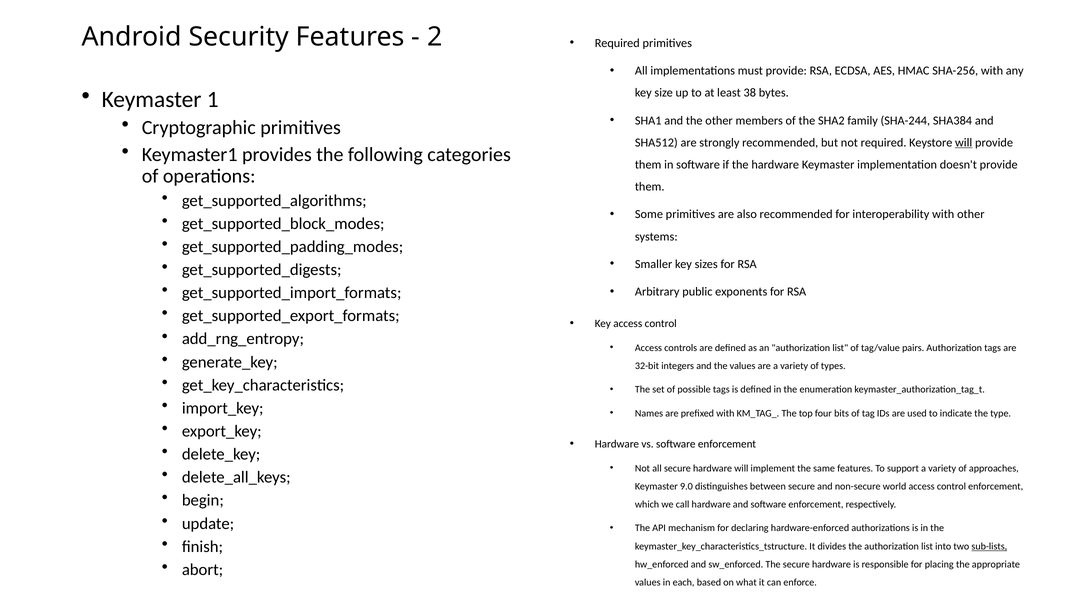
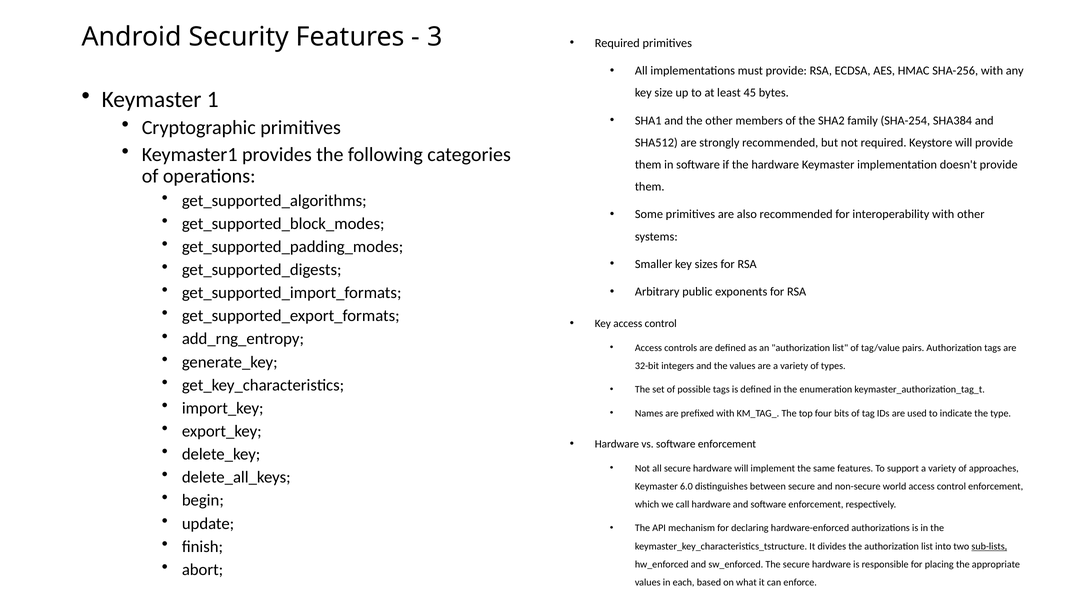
2: 2 -> 3
38: 38 -> 45
SHA-244: SHA-244 -> SHA-254
will at (964, 143) underline: present -> none
9.0: 9.0 -> 6.0
